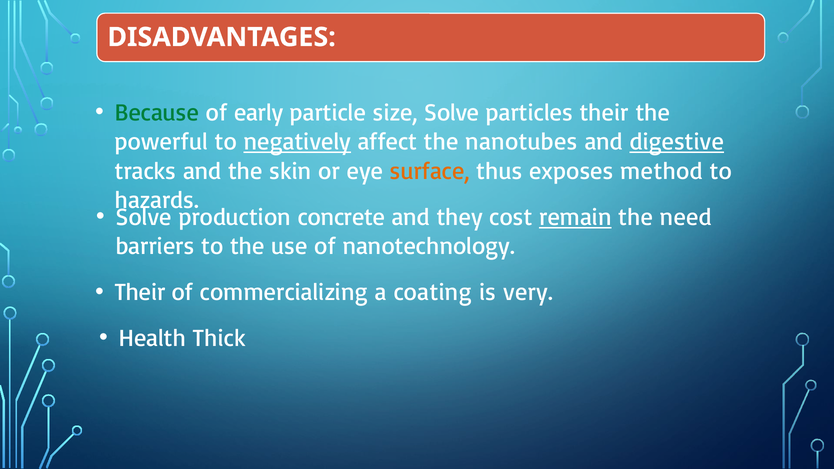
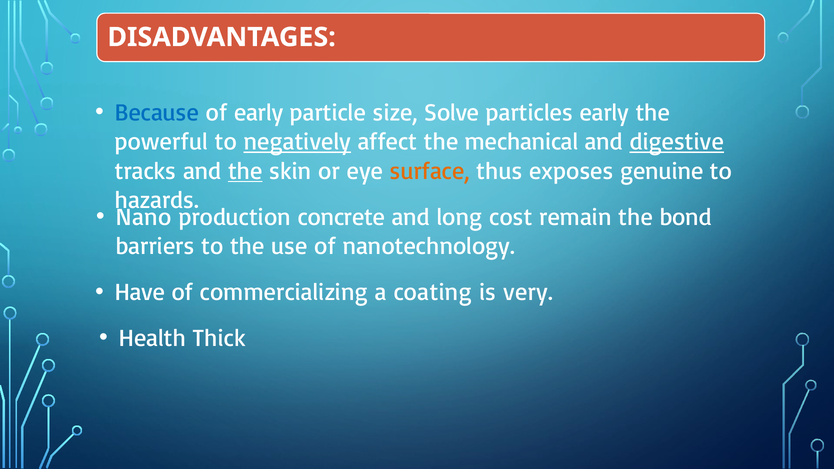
Because colour: green -> blue
particles their: their -> early
nanotubes: nanotubes -> mechanical
the at (245, 171) underline: none -> present
method: method -> genuine
Solve at (144, 217): Solve -> Nano
they: they -> long
remain underline: present -> none
need: need -> bond
Their at (140, 293): Their -> Have
